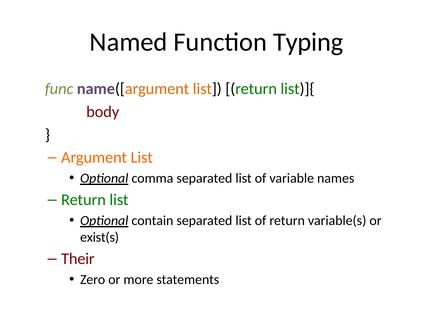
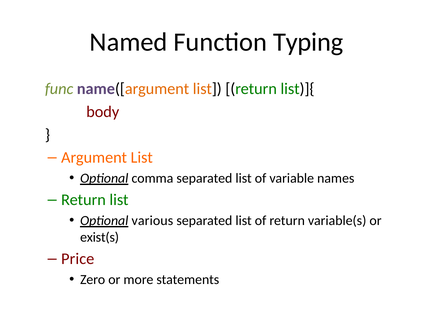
contain: contain -> various
Their: Their -> Price
